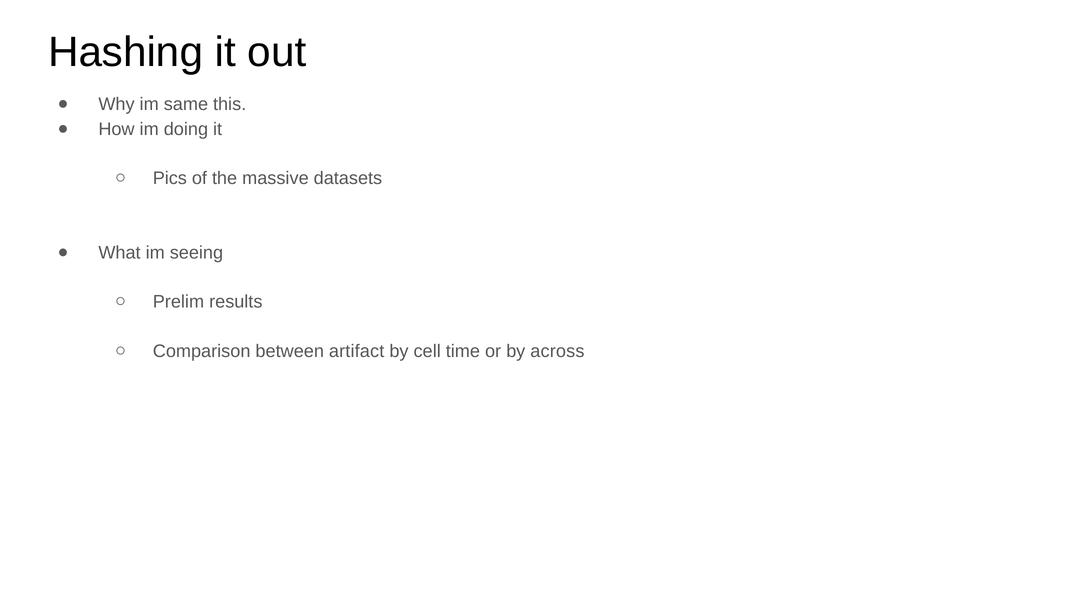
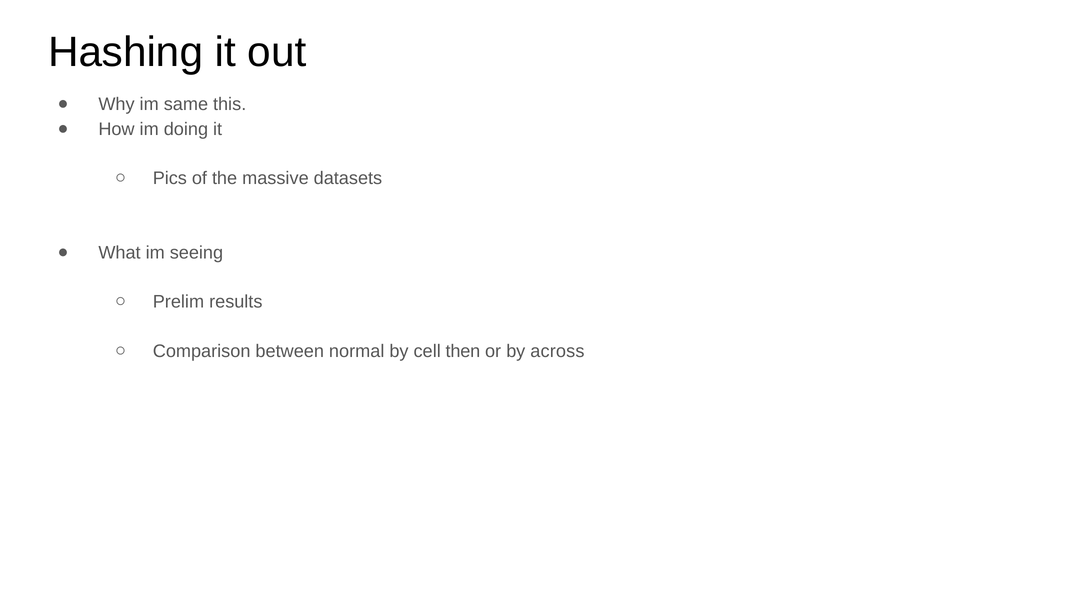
artifact: artifact -> normal
time: time -> then
